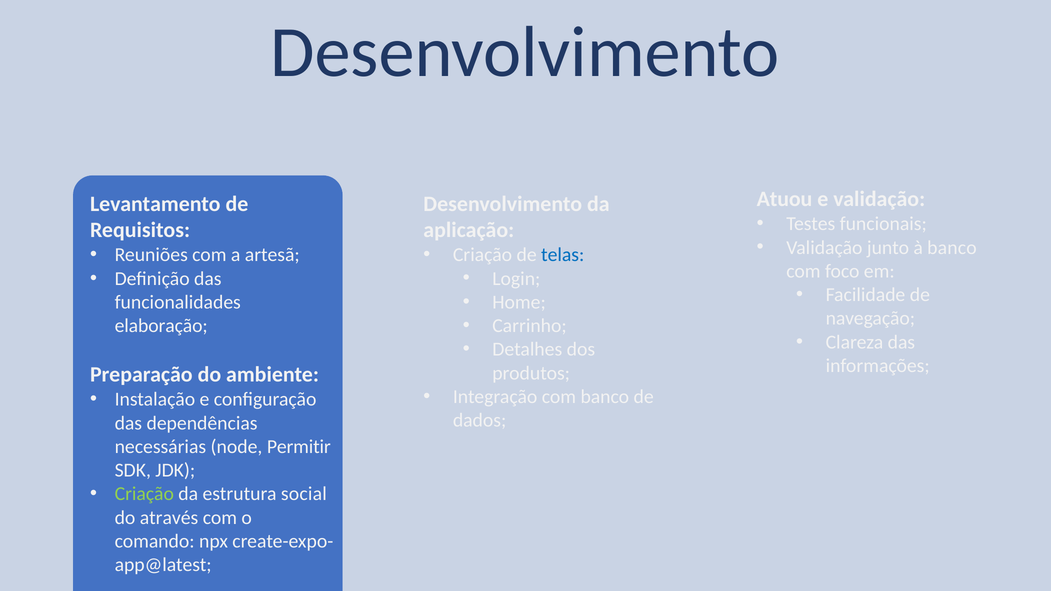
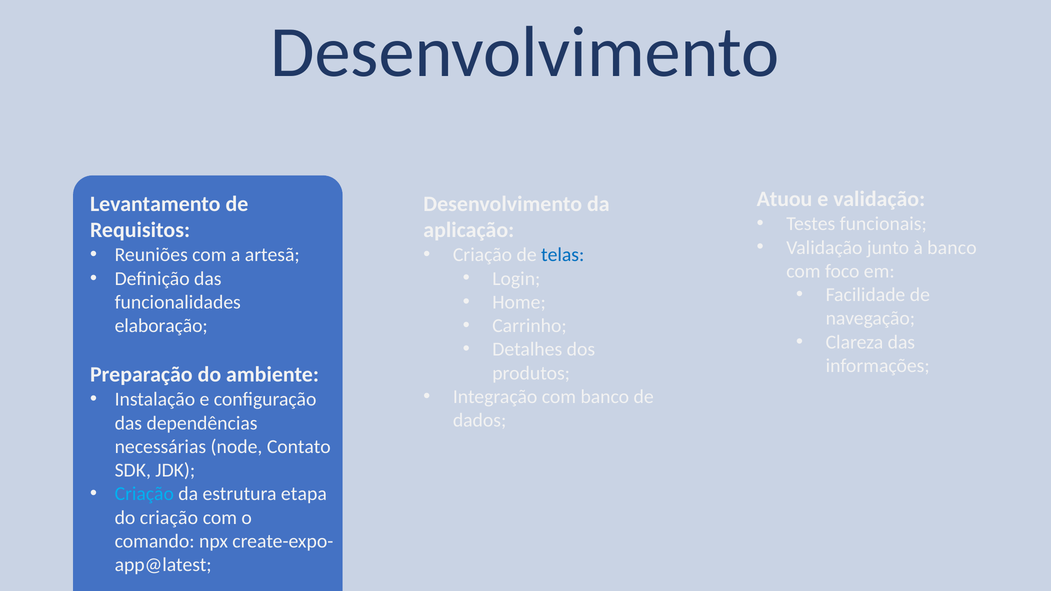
Permitir: Permitir -> Contato
Criação at (144, 494) colour: light green -> light blue
social: social -> etapa
do através: através -> criação
